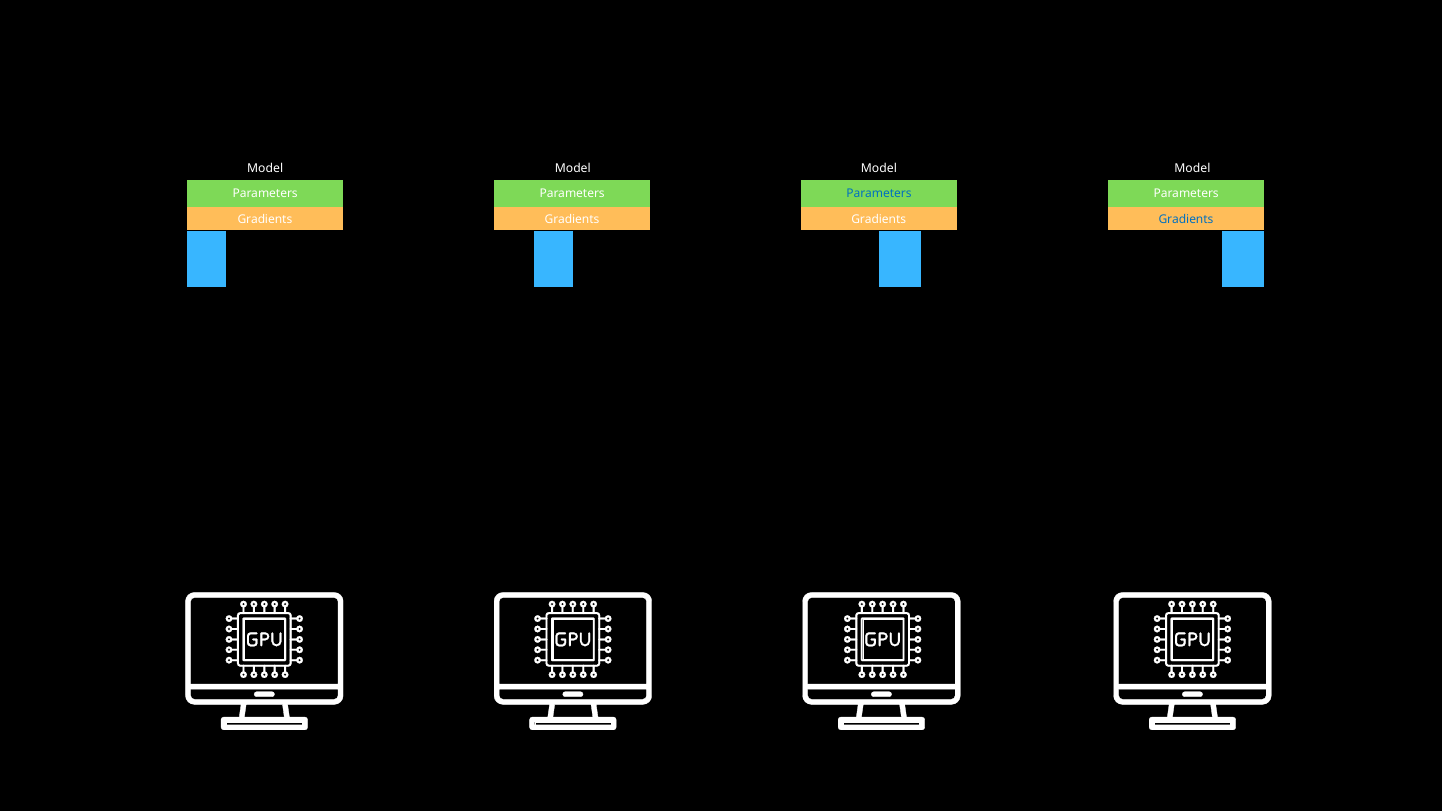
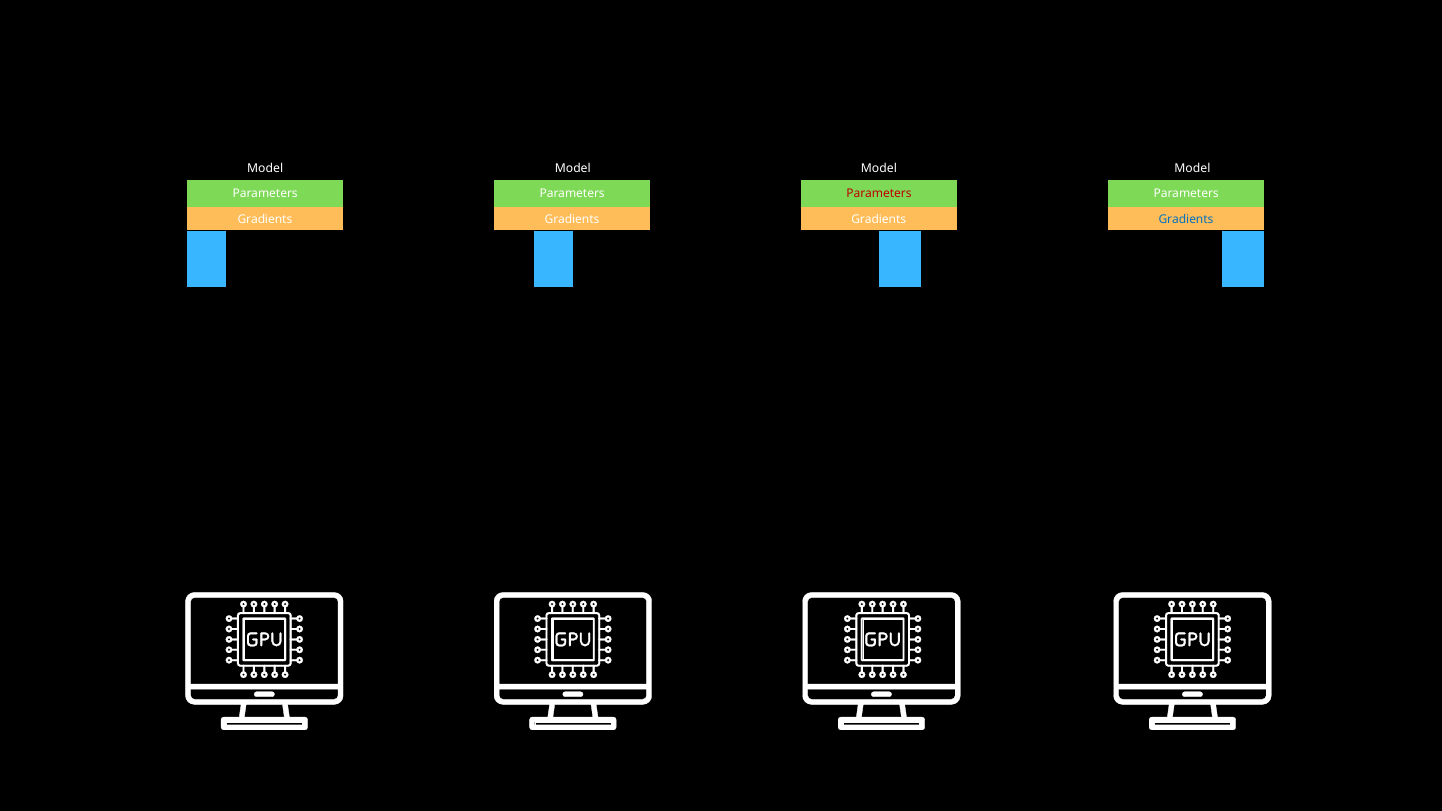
Parameters at (879, 193) colour: blue -> red
